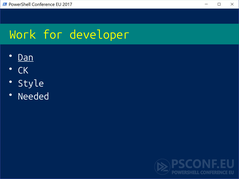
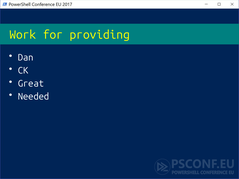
developer: developer -> providing
Dan underline: present -> none
Style: Style -> Great
